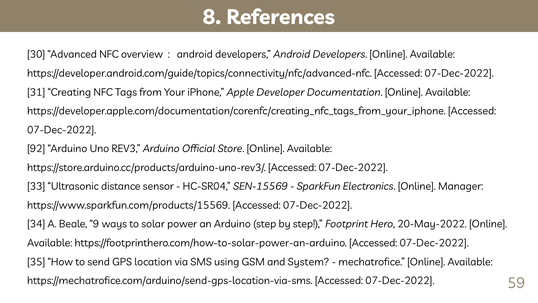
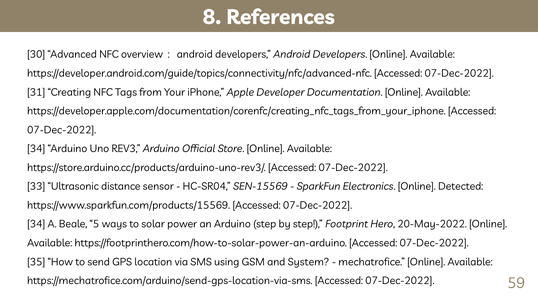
92 at (36, 149): 92 -> 34
Manager: Manager -> Detected
9: 9 -> 5
